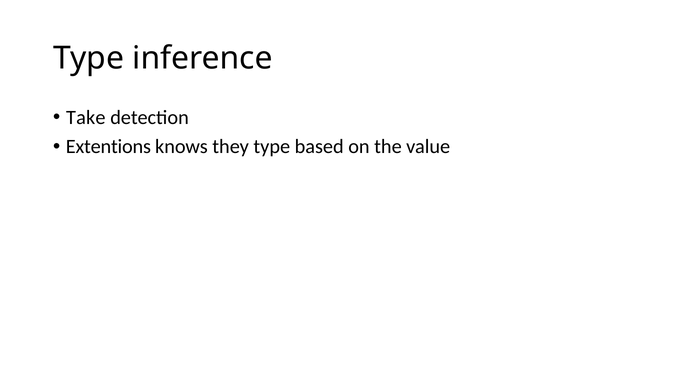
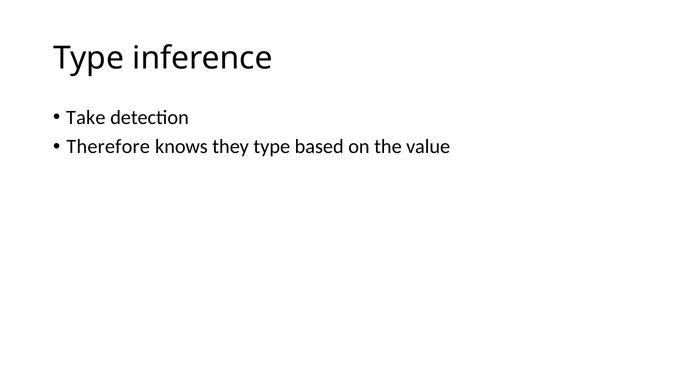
Extentions: Extentions -> Therefore
